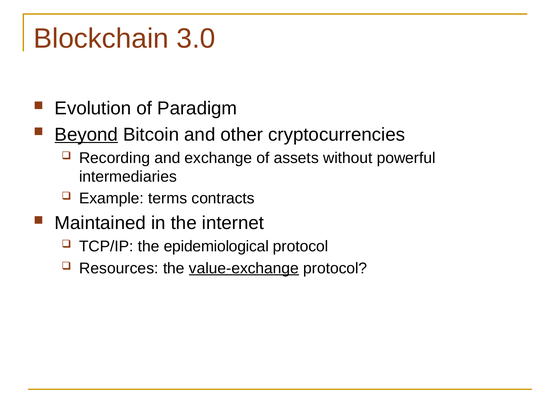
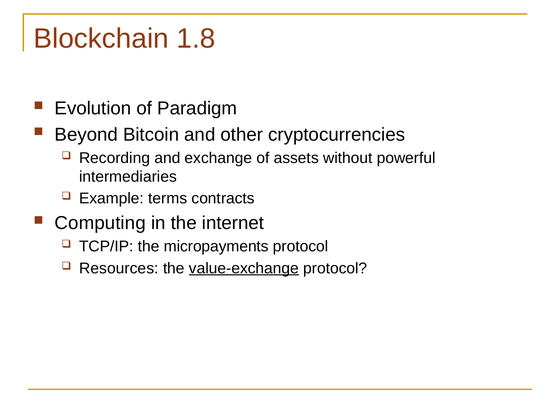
3.0: 3.0 -> 1.8
Beyond underline: present -> none
Maintained: Maintained -> Computing
epidemiological: epidemiological -> micropayments
